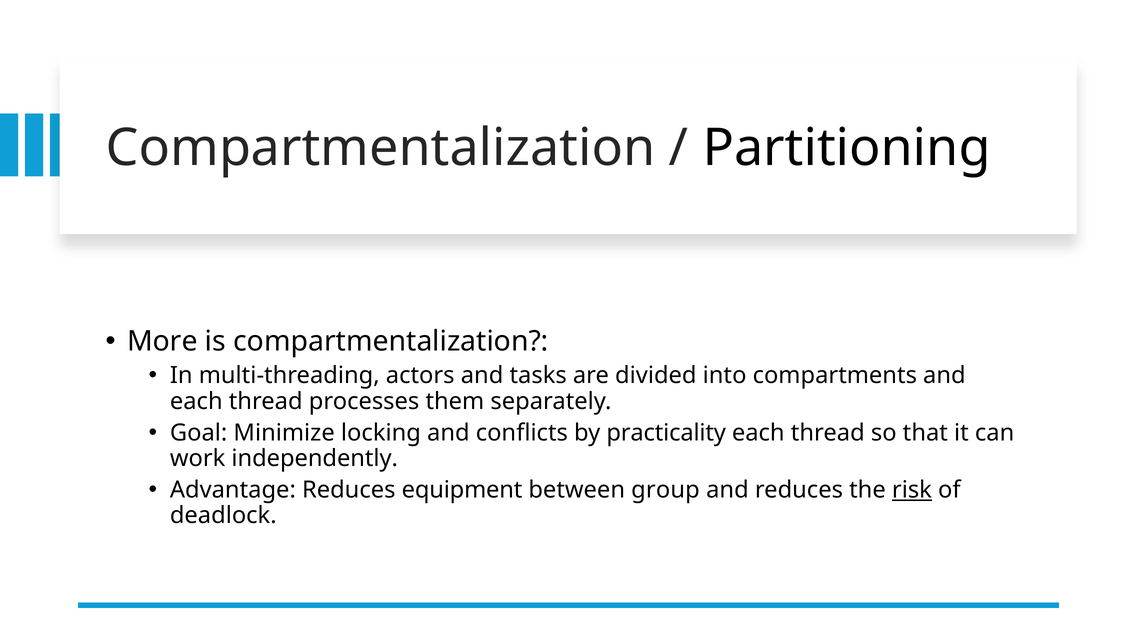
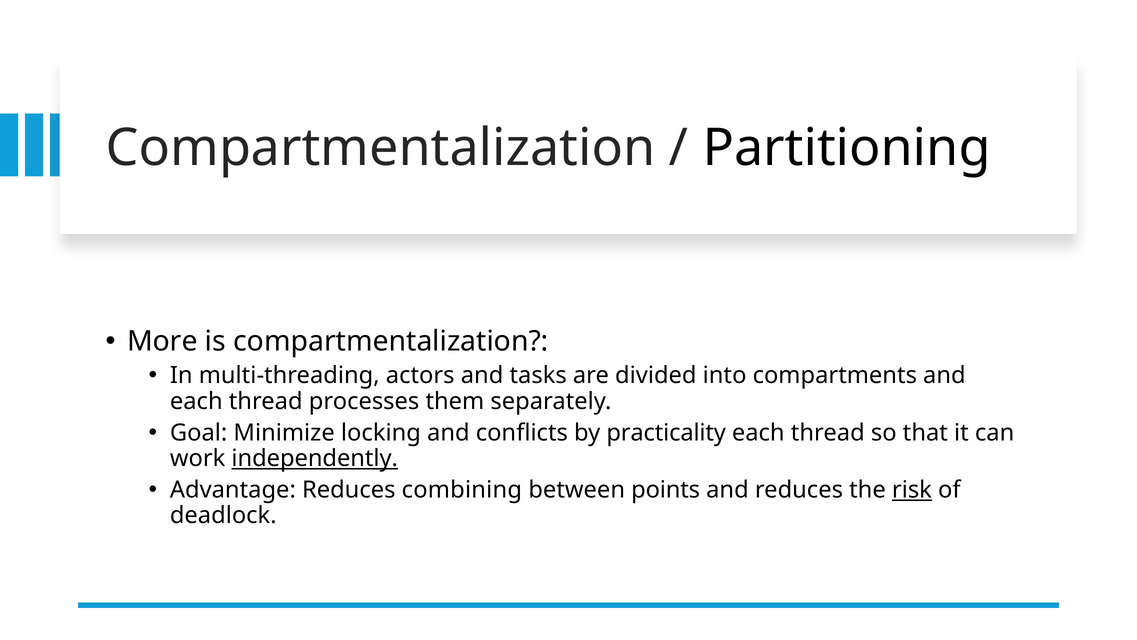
independently underline: none -> present
equipment: equipment -> combining
group: group -> points
